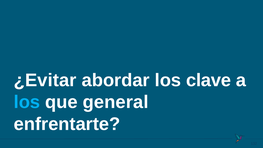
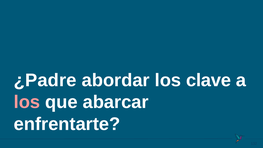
¿Evitar: ¿Evitar -> ¿Padre
los at (27, 102) colour: light blue -> pink
general: general -> abarcar
